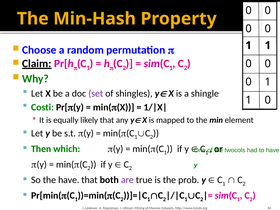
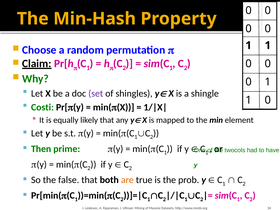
which: which -> prime
have: have -> false
are colour: purple -> orange
